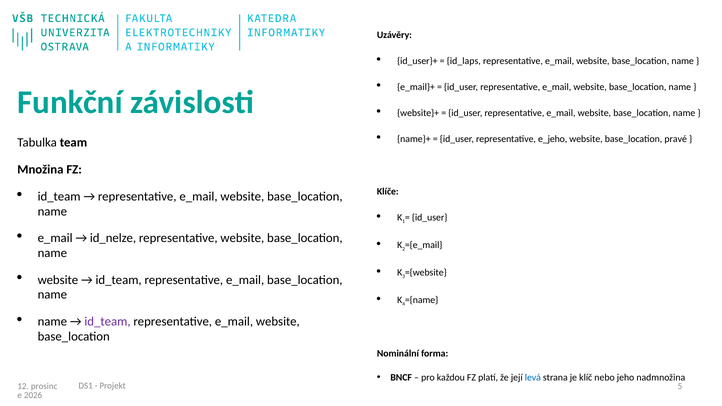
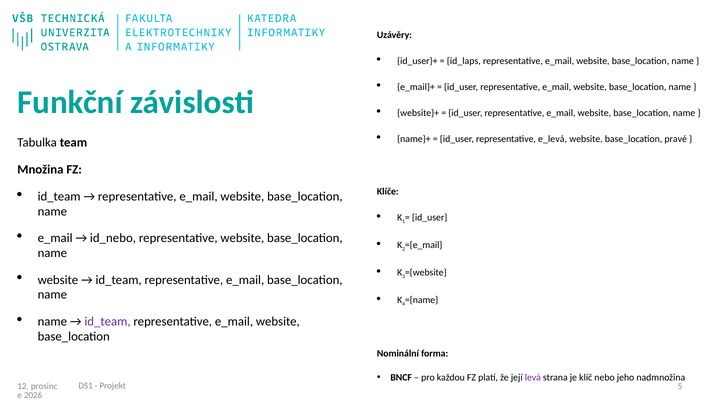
e_jeho: e_jeho -> e_levá
id_nelze: id_nelze -> id_nebo
levá colour: blue -> purple
